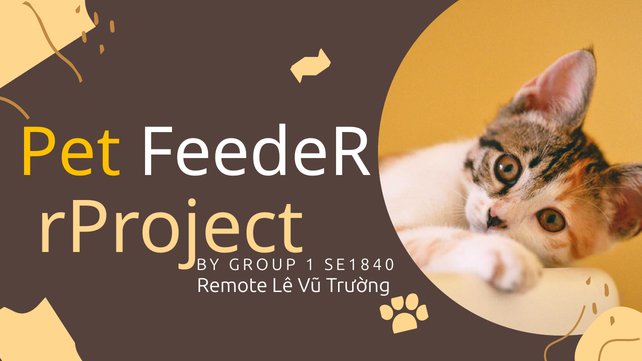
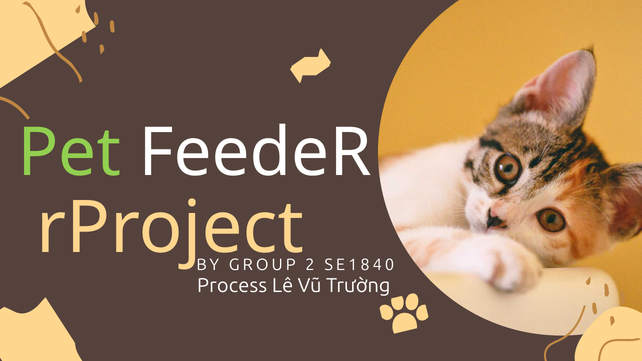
Pet colour: yellow -> light green
1: 1 -> 2
Remote: Remote -> Process
